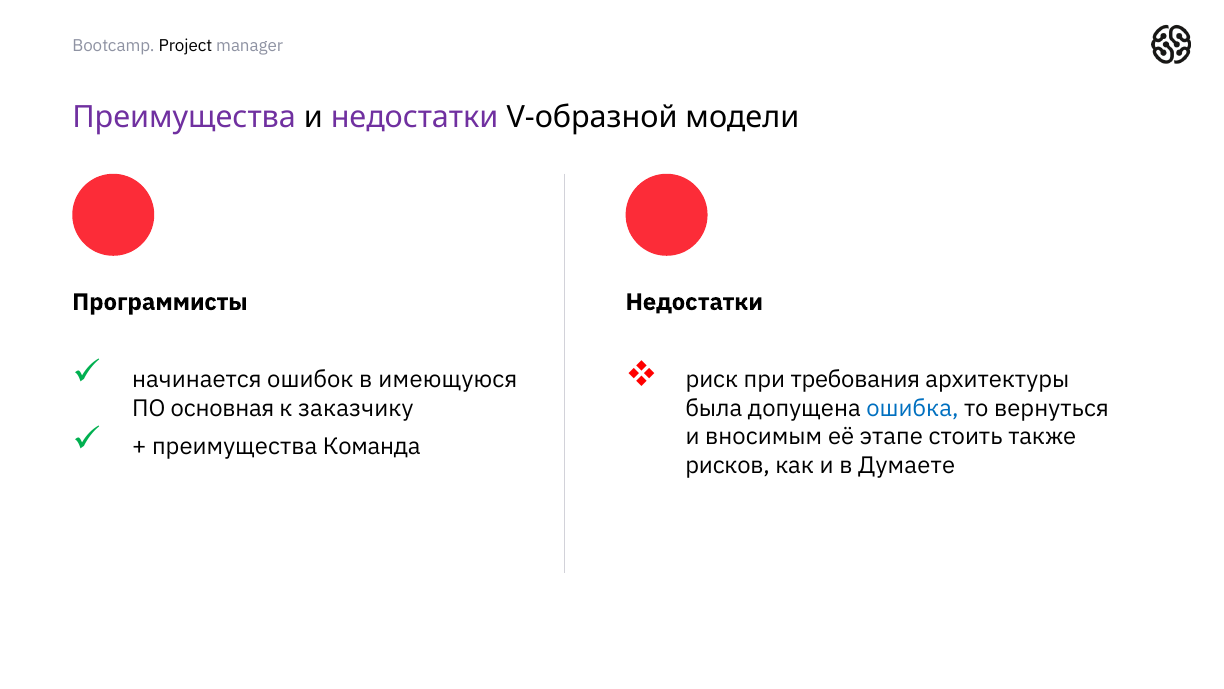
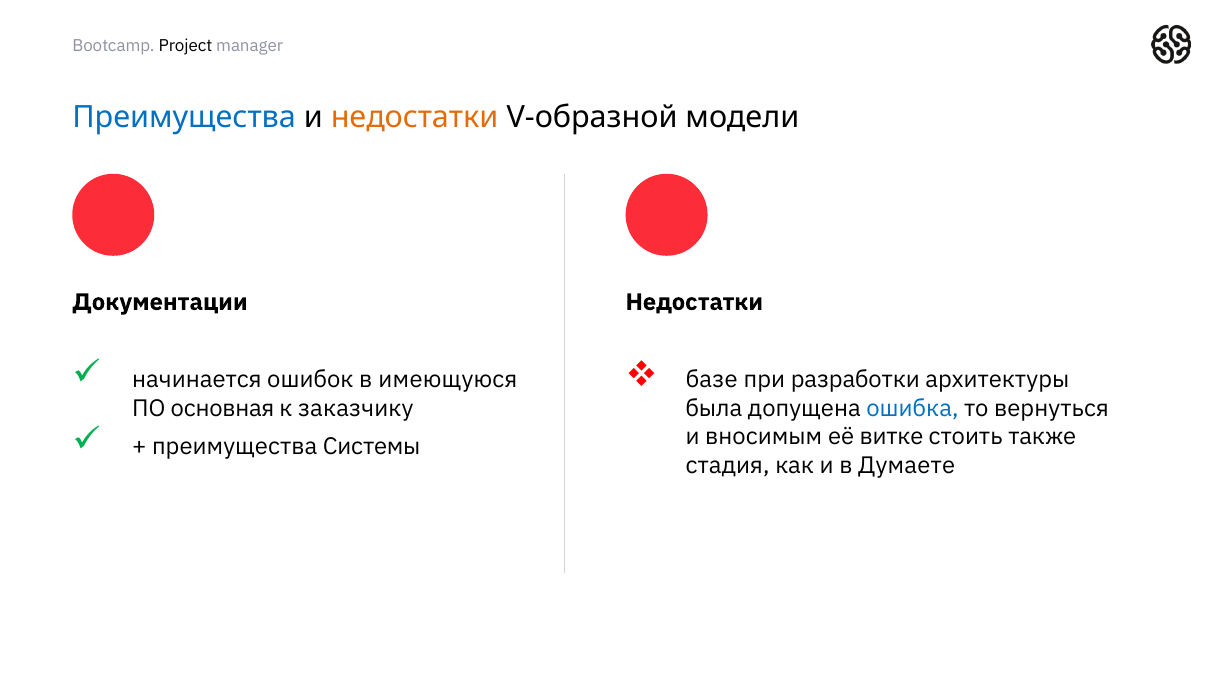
Преимущества at (184, 118) colour: purple -> blue
недостатки at (415, 118) colour: purple -> orange
Программисты: Программисты -> Документации
риск: риск -> базе
требования: требования -> разработки
этапе: этапе -> витке
Команда: Команда -> Системы
рисков: рисков -> стадия
